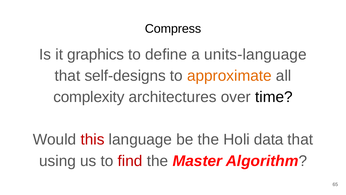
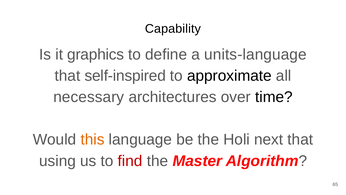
Compress: Compress -> Capability
self-designs: self-designs -> self-inspired
approximate colour: orange -> black
complexity: complexity -> necessary
this colour: red -> orange
data: data -> next
